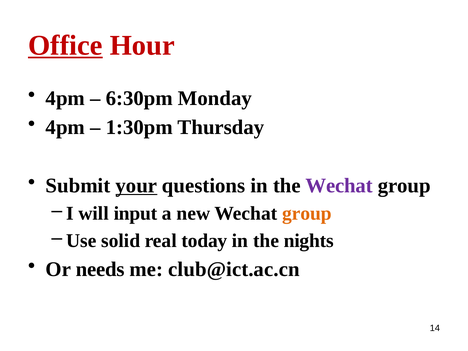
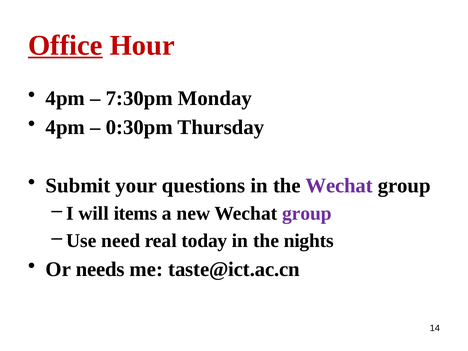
6:30pm: 6:30pm -> 7:30pm
1:30pm: 1:30pm -> 0:30pm
your underline: present -> none
input: input -> items
group at (307, 214) colour: orange -> purple
solid: solid -> need
club@ict.ac.cn: club@ict.ac.cn -> taste@ict.ac.cn
